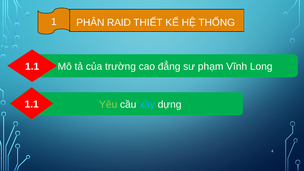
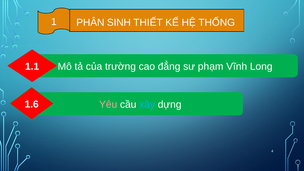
RAID: RAID -> SINH
1.1 at (32, 104): 1.1 -> 1.6
Yêu colour: light green -> pink
